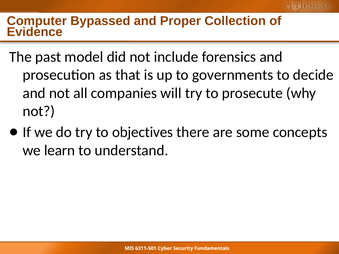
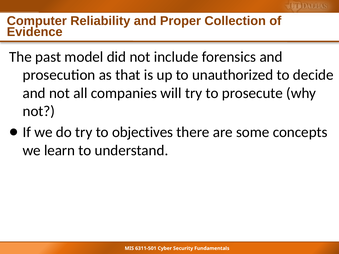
Bypassed: Bypassed -> Reliability
governments: governments -> unauthorized
